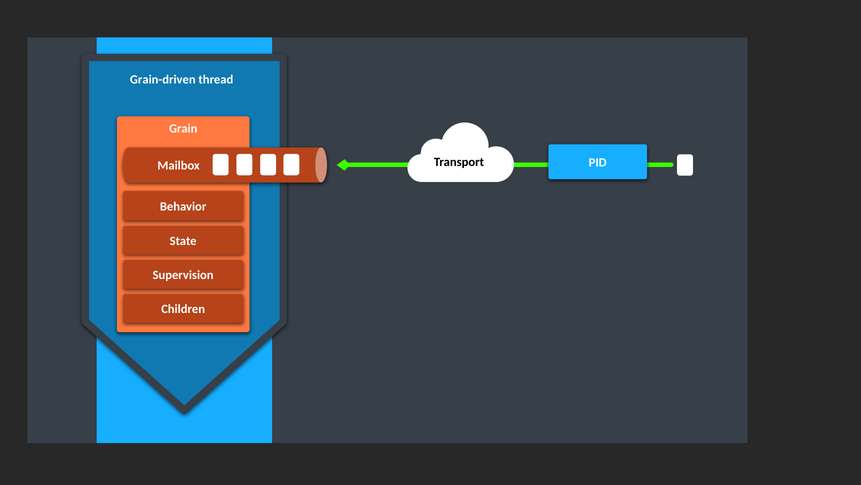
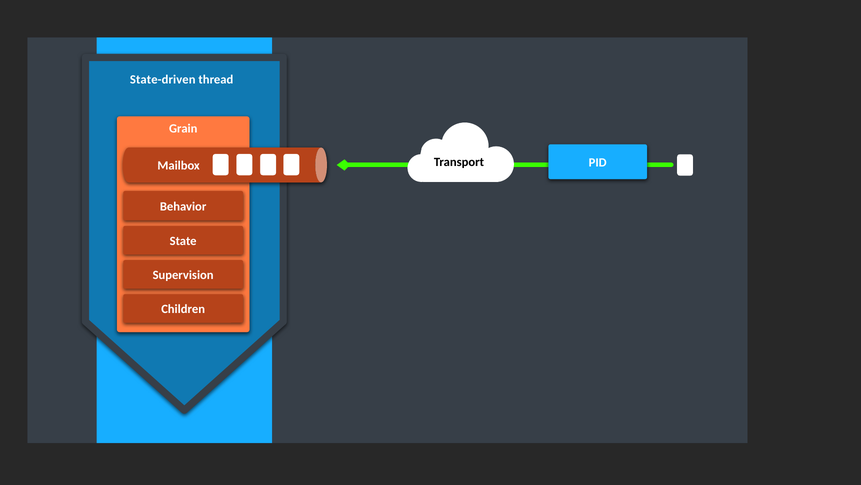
Grain-driven: Grain-driven -> State-driven
